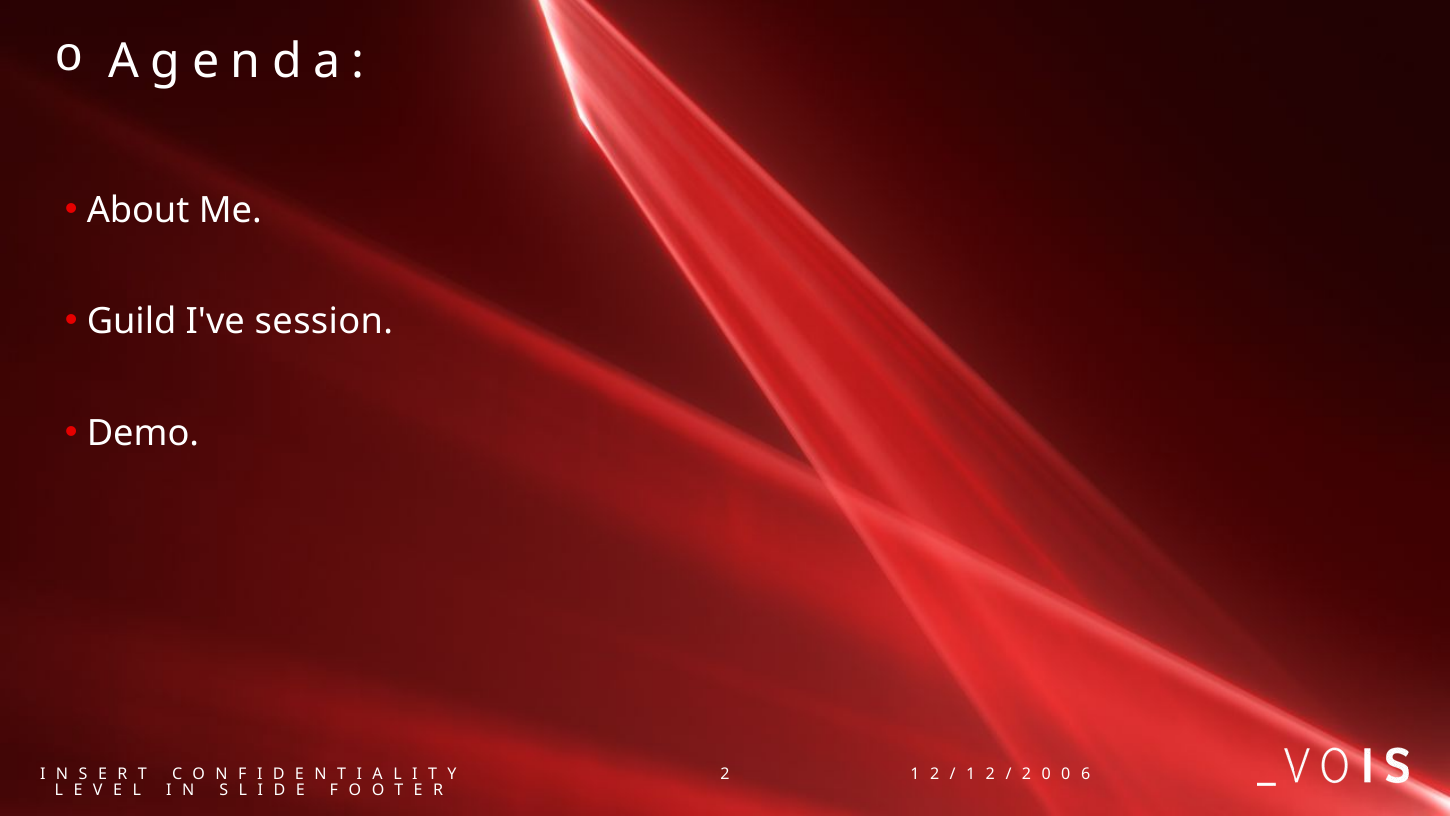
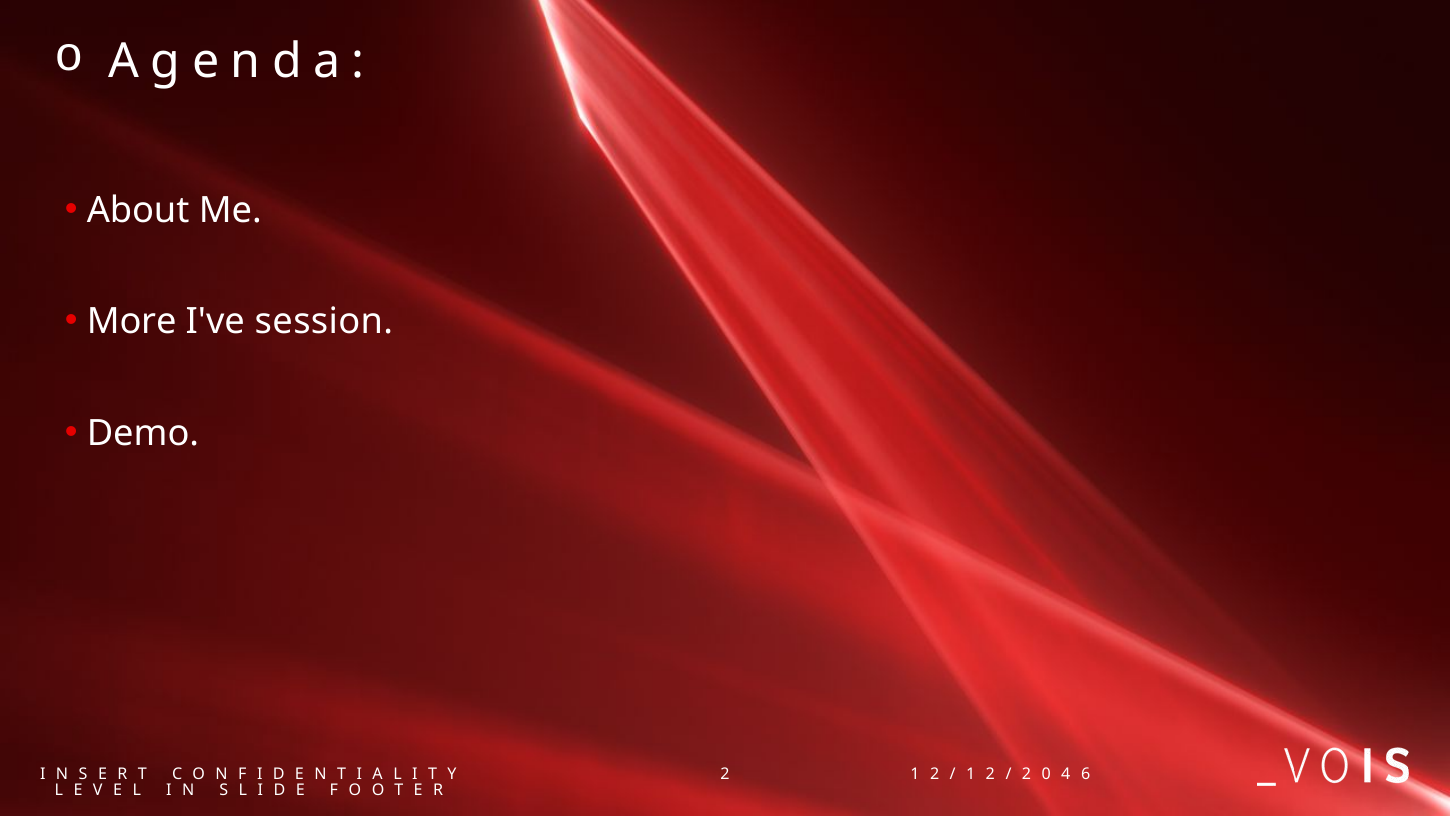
Guild: Guild -> More
0 at (1066, 774): 0 -> 4
